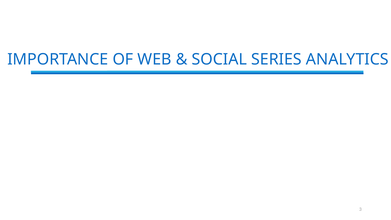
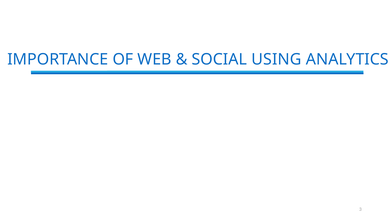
SERIES: SERIES -> USING
